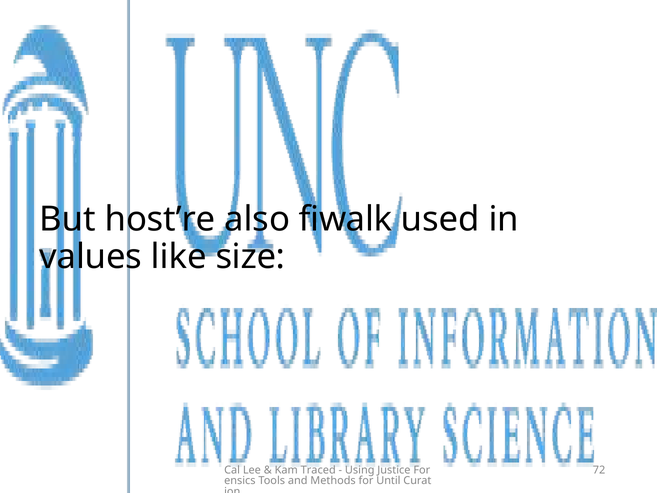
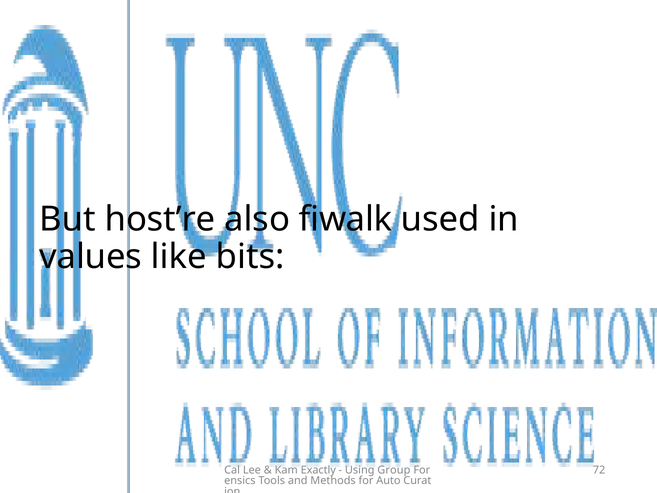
size: size -> bits
Traced: Traced -> Exactly
Justice: Justice -> Group
Until: Until -> Auto
